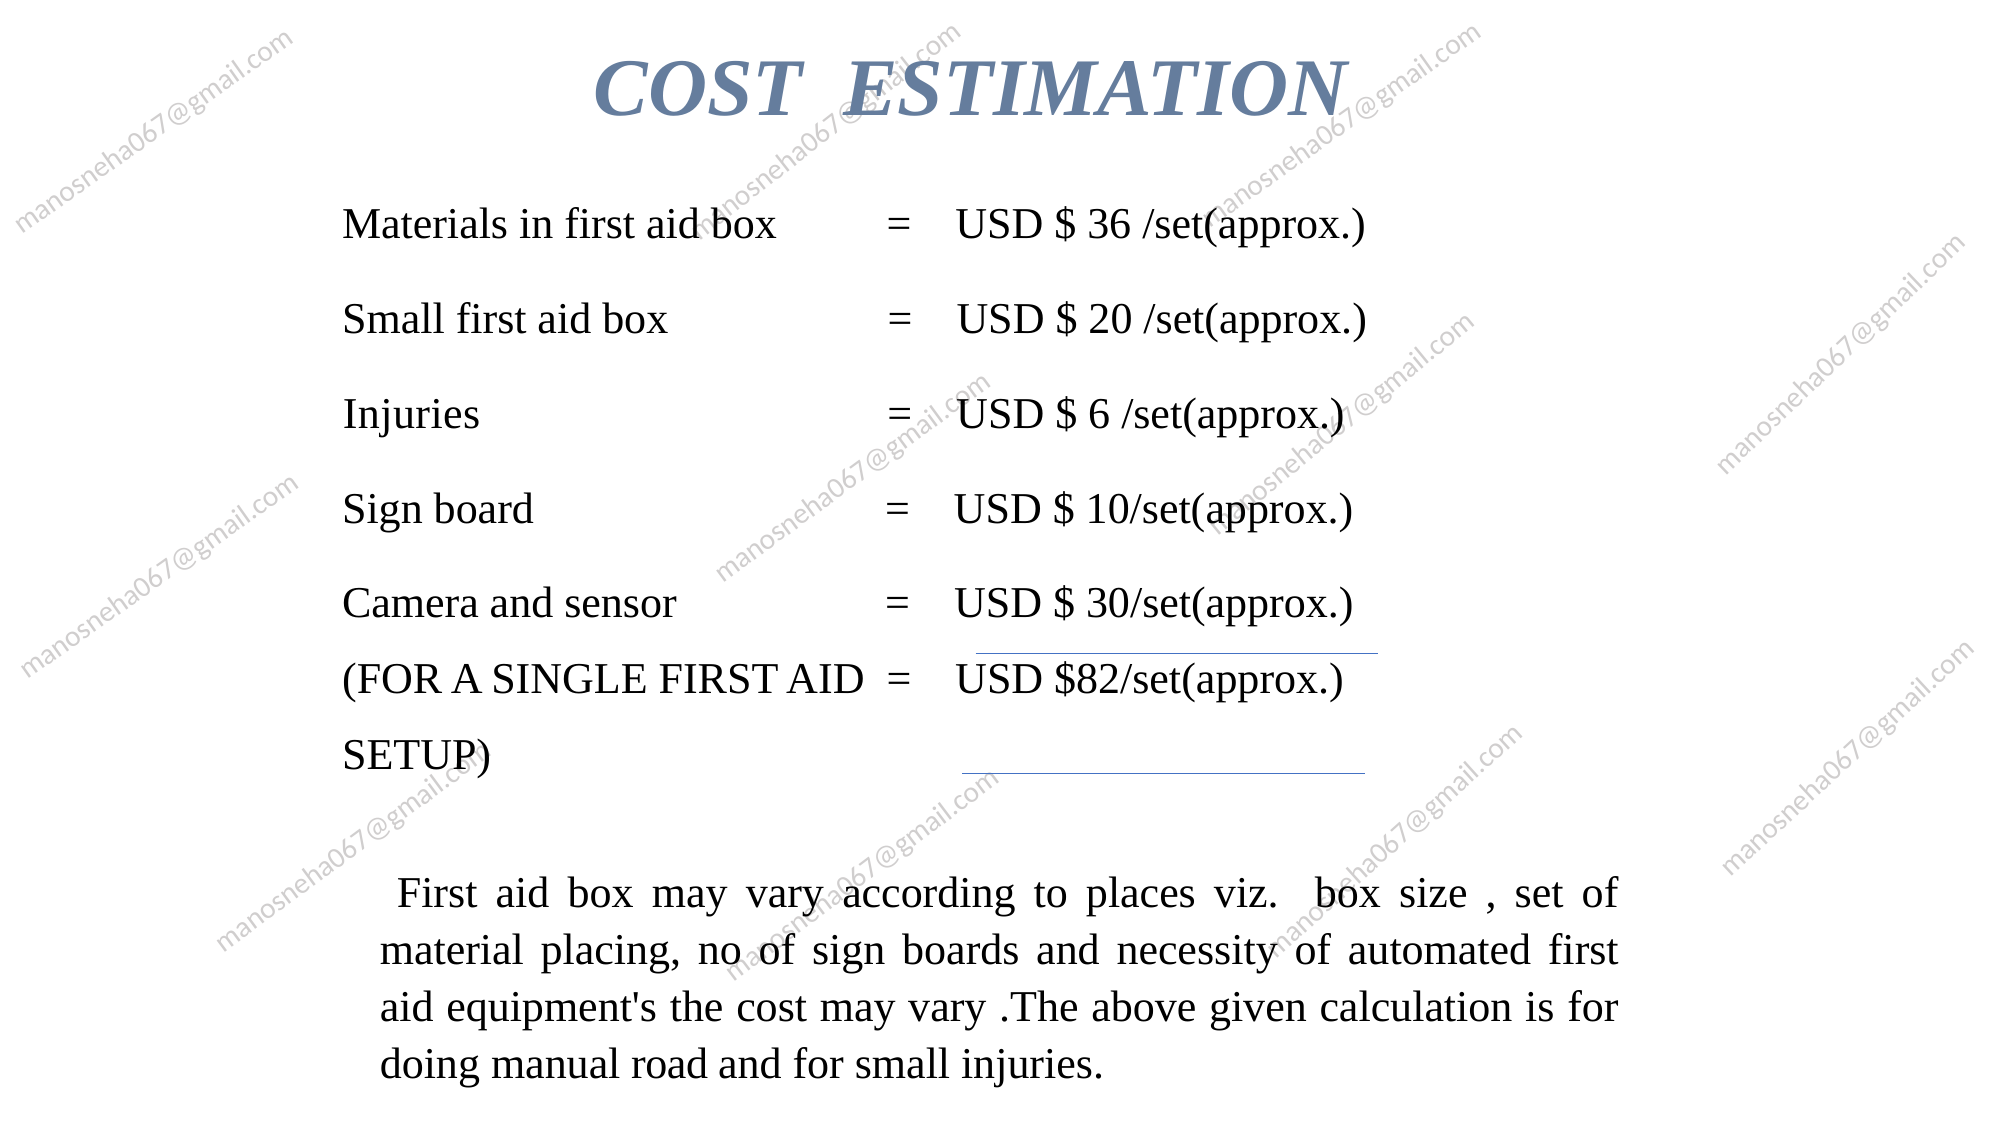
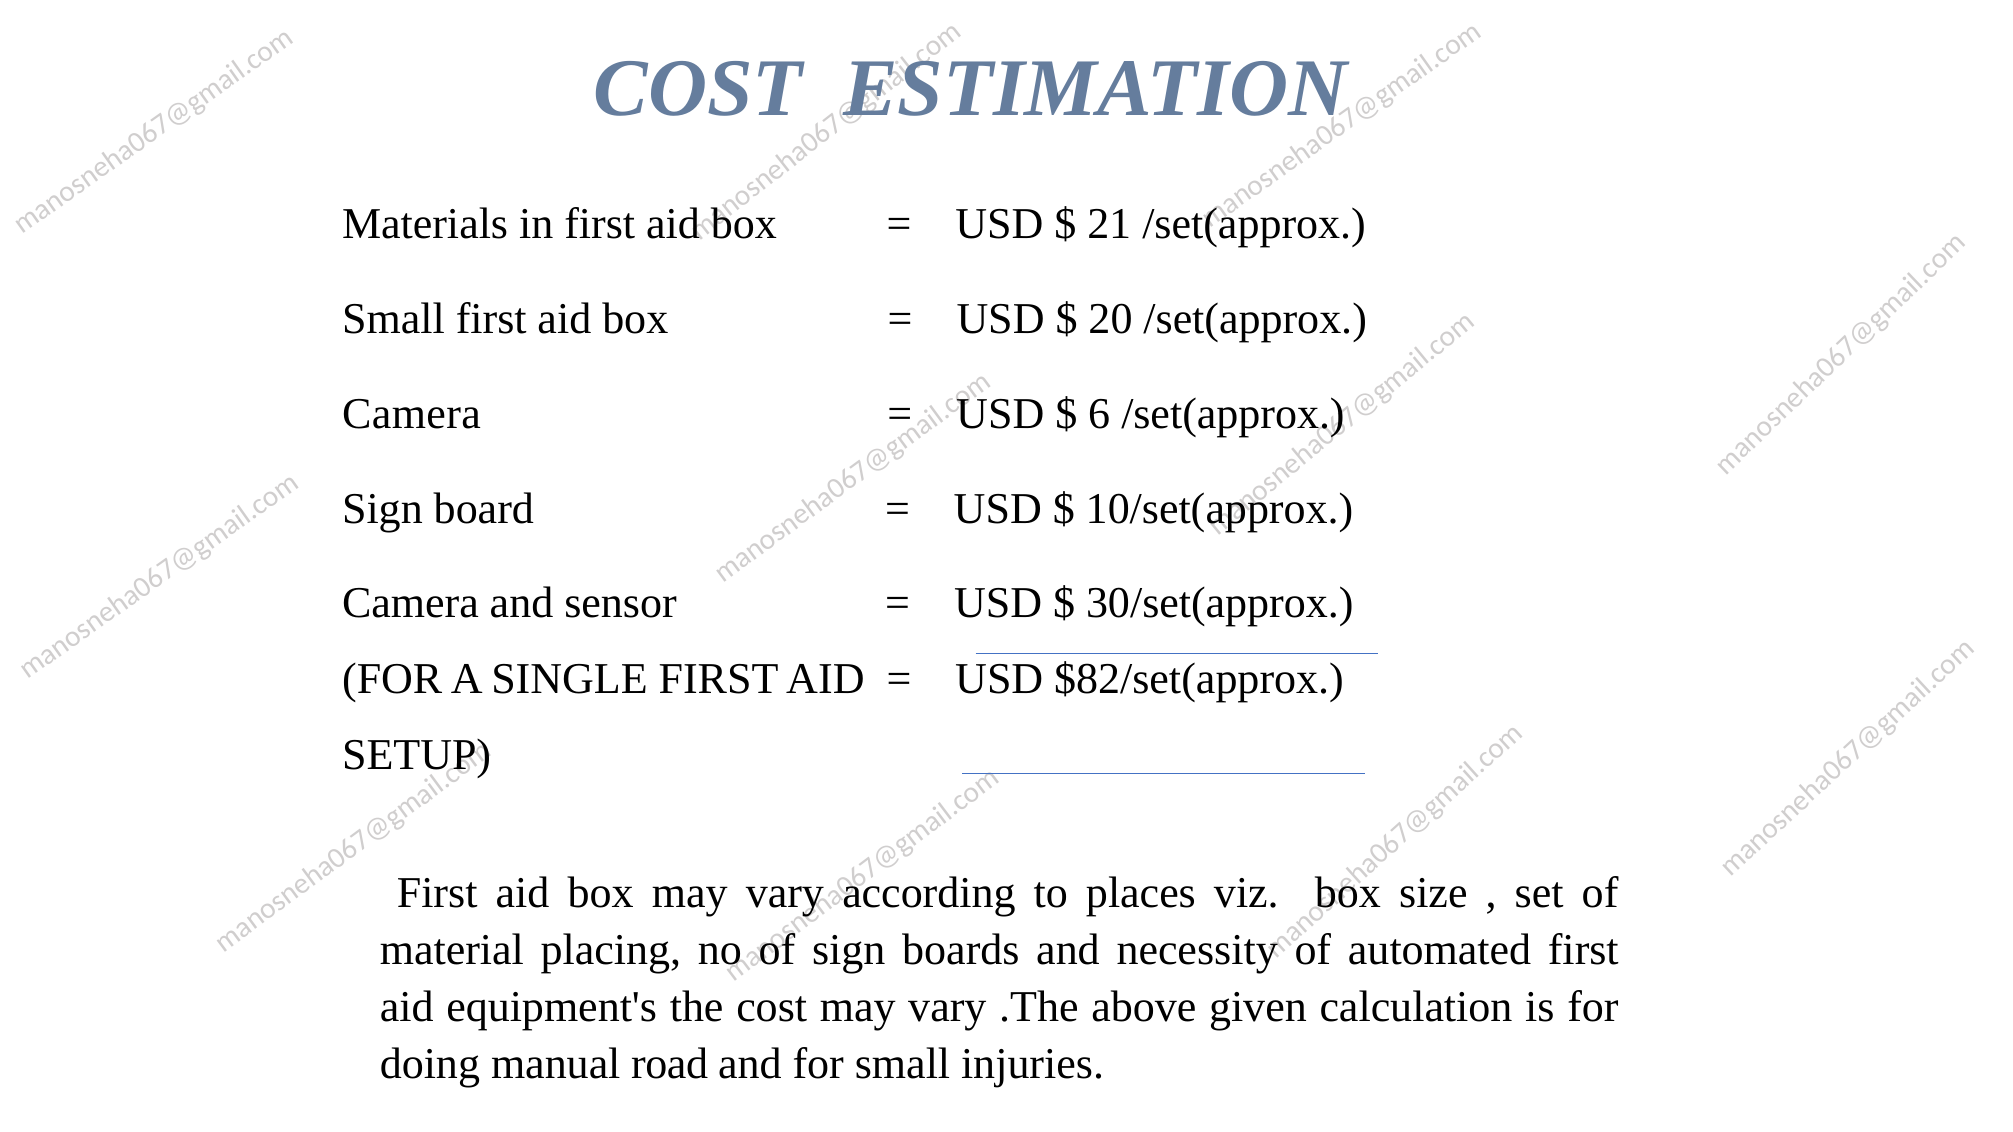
36: 36 -> 21
Injuries at (412, 414): Injuries -> Camera
